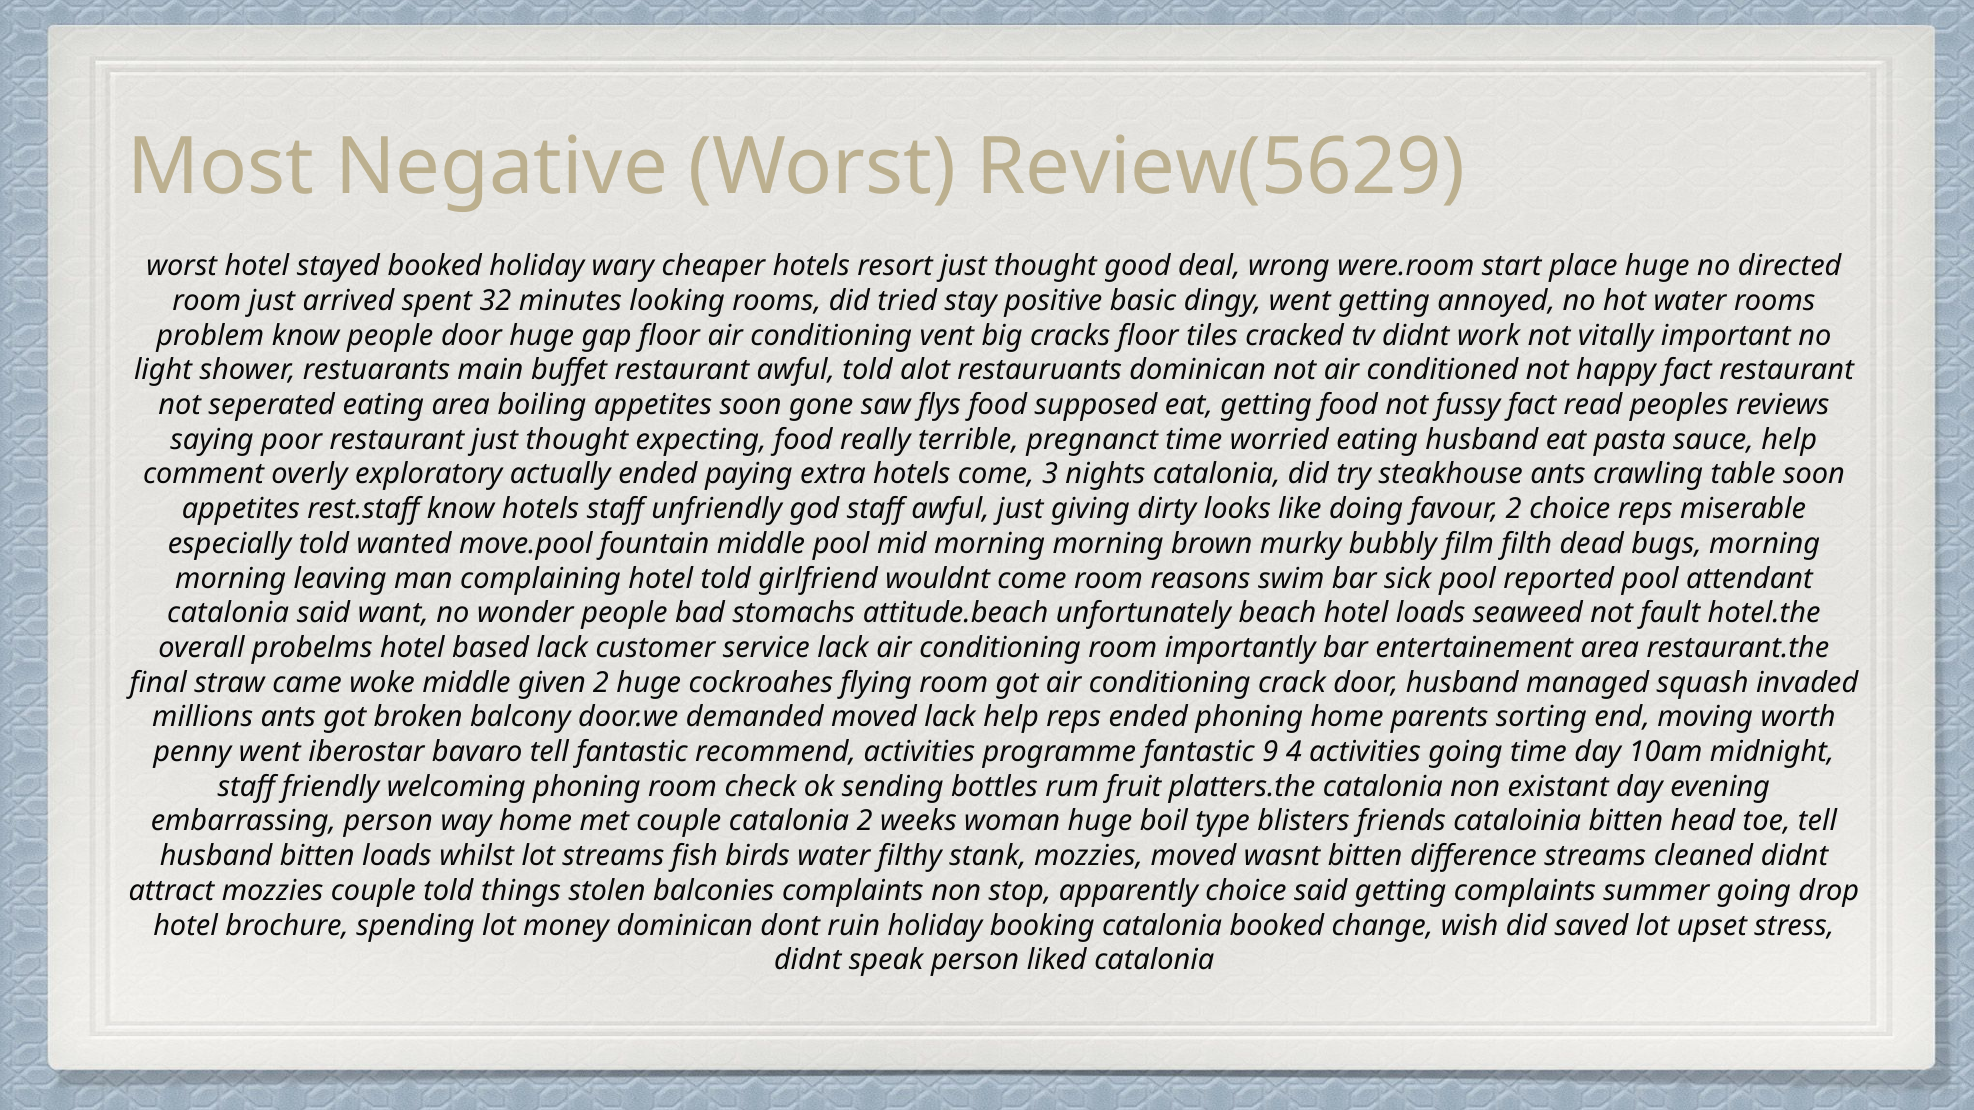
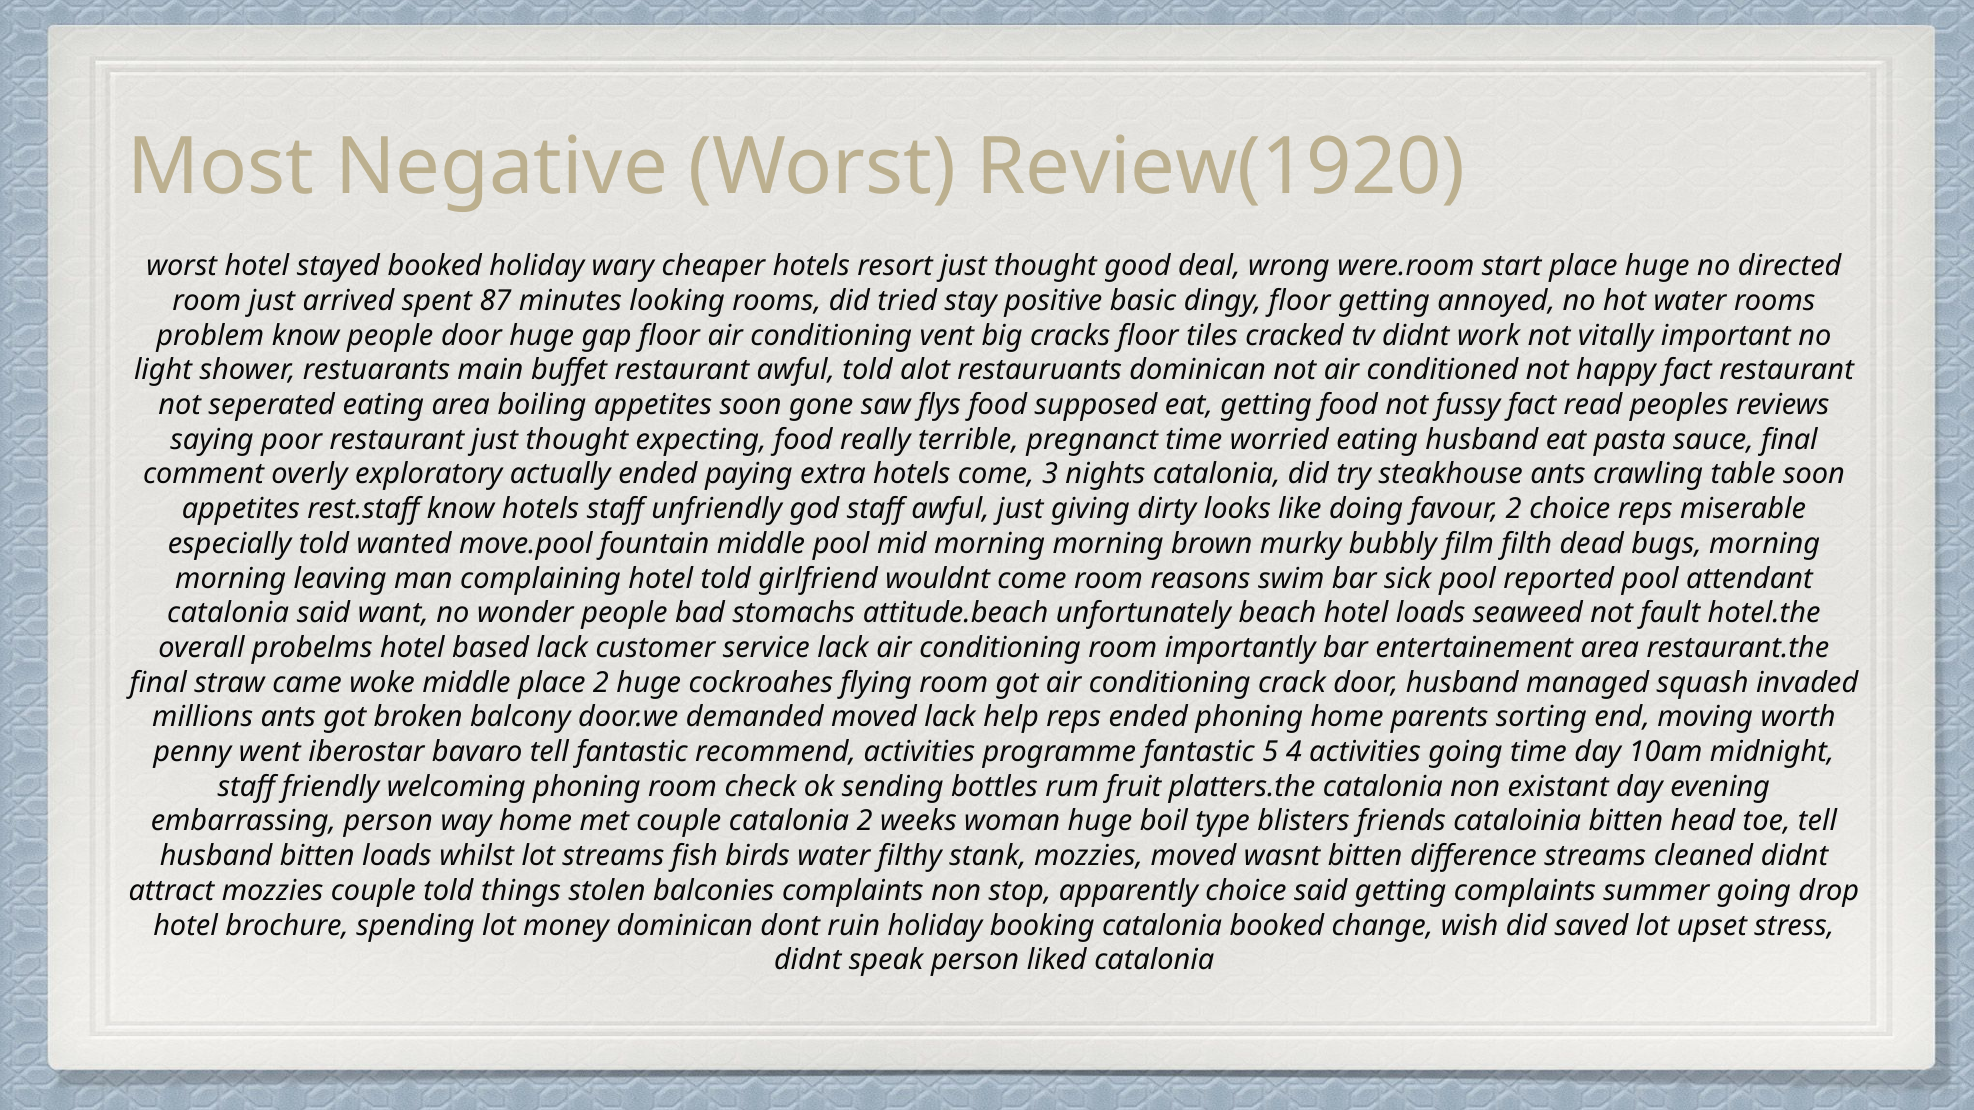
Review(5629: Review(5629 -> Review(1920
32: 32 -> 87
dingy went: went -> floor
sauce help: help -> final
middle given: given -> place
9: 9 -> 5
